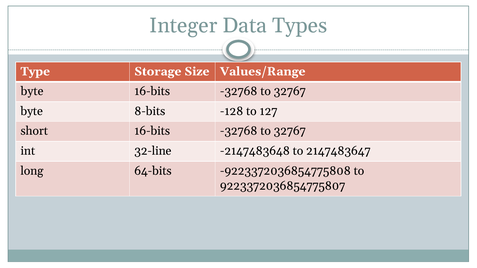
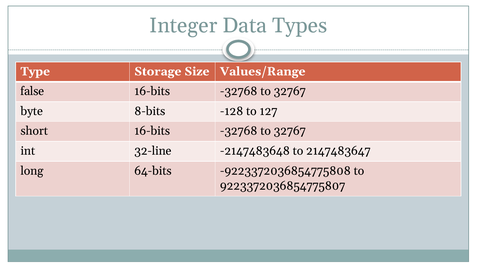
byte at (32, 91): byte -> false
